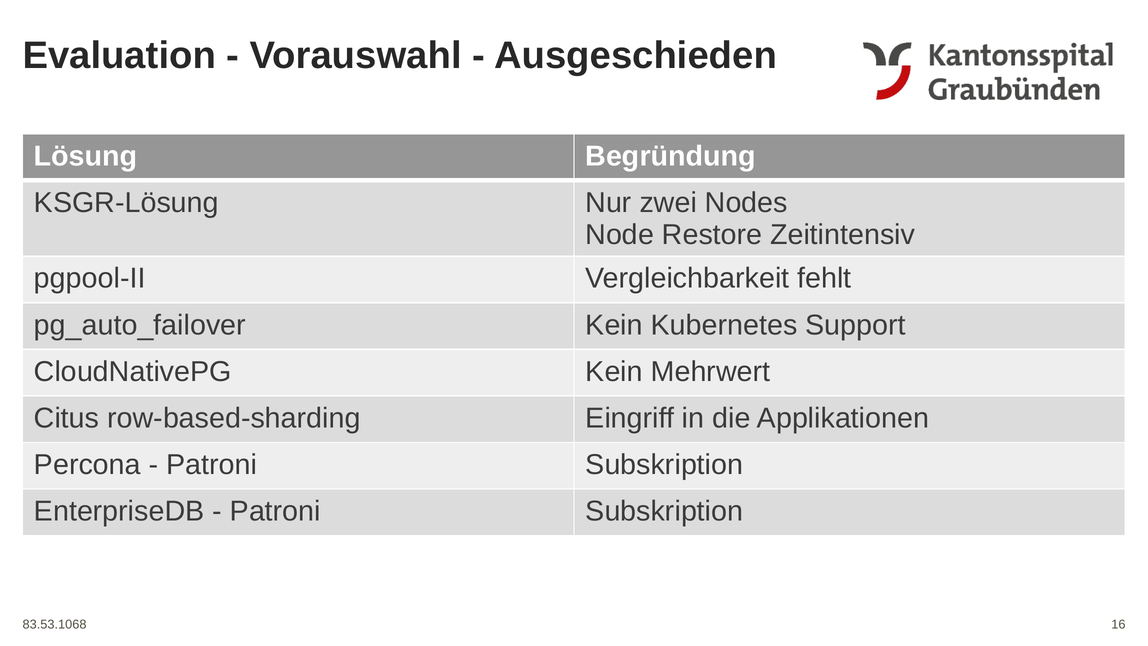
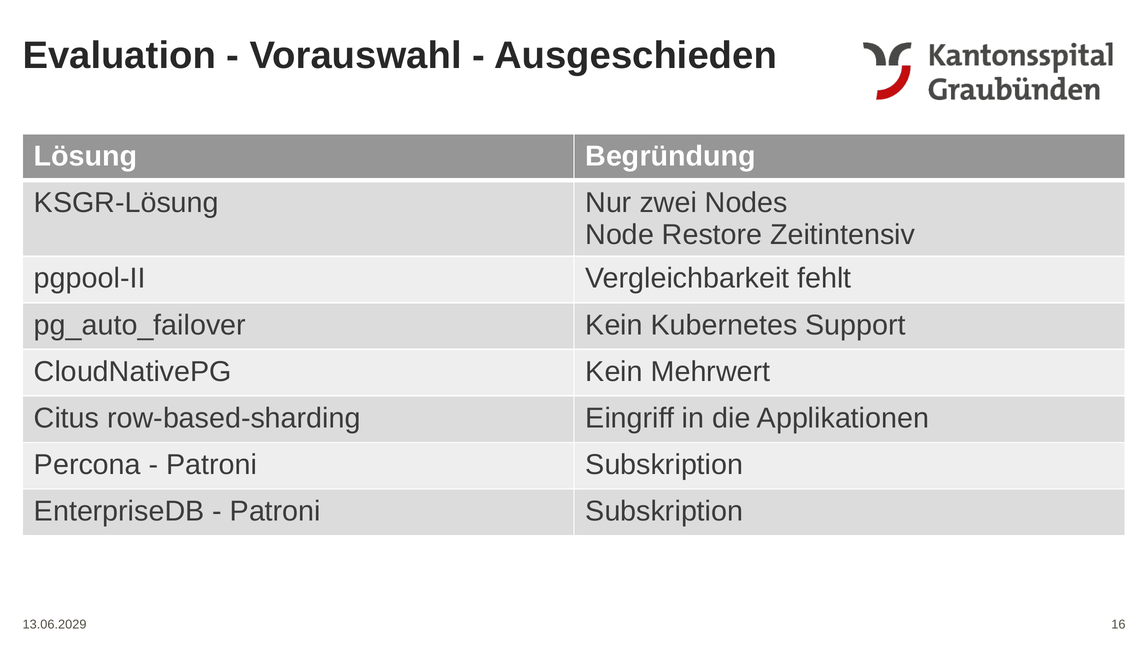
83.53.1068: 83.53.1068 -> 13.06.2029
